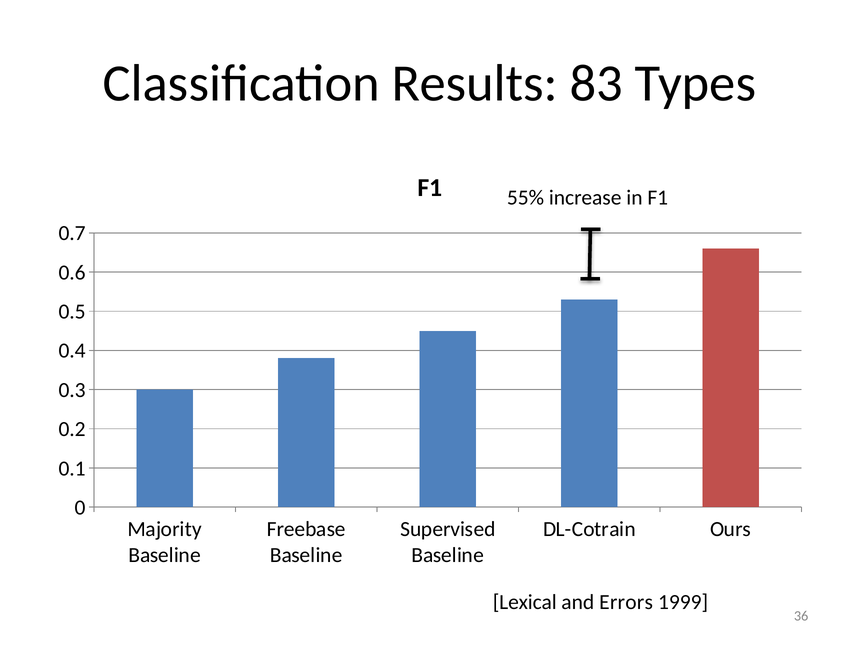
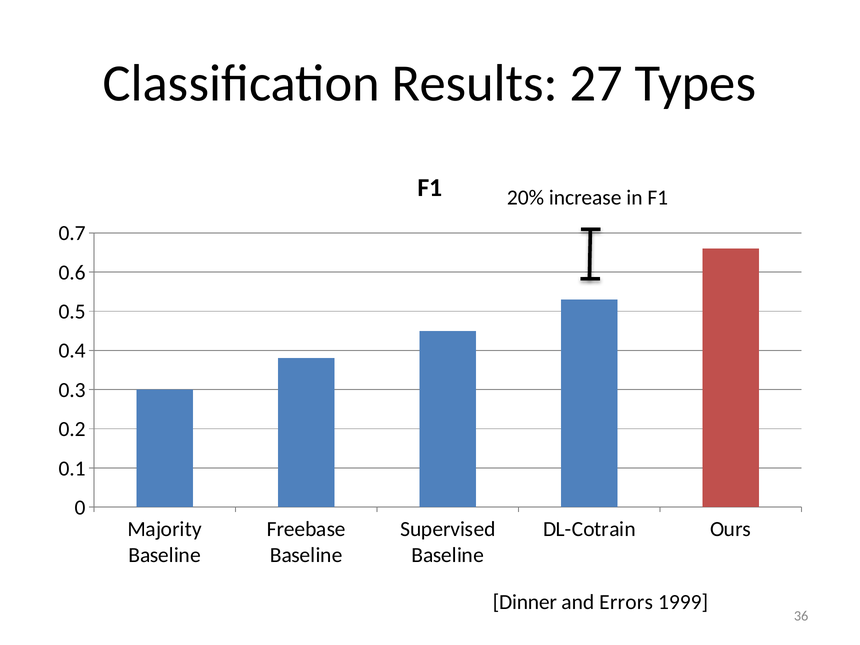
83: 83 -> 27
55%: 55% -> 20%
Lexical: Lexical -> Dinner
